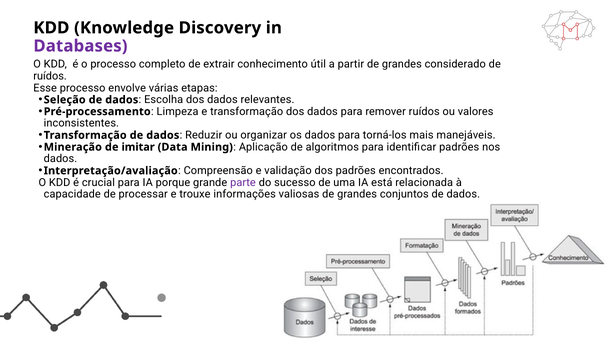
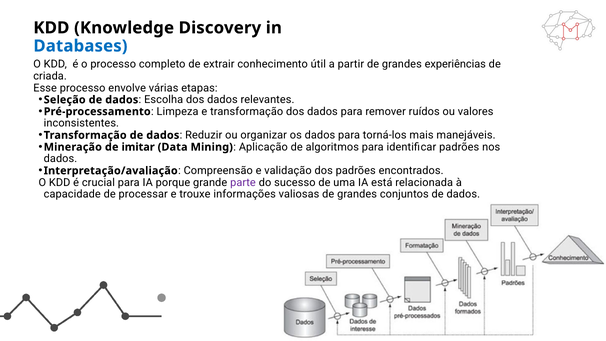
Databases colour: purple -> blue
considerado: considerado -> experiências
ruídos at (50, 76): ruídos -> criada
